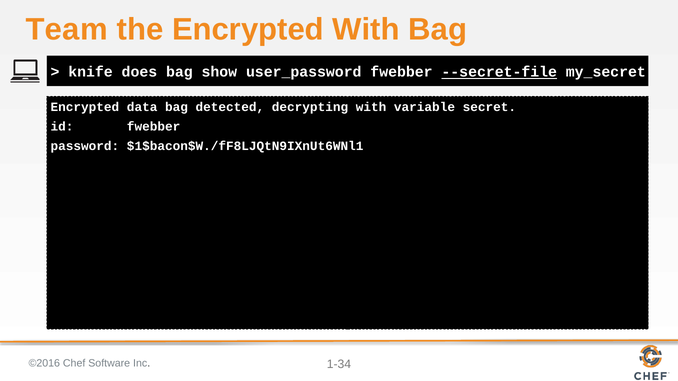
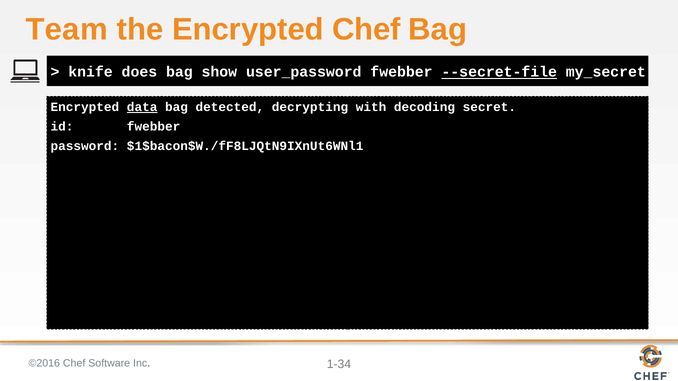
Encrypted With: With -> Chef
data underline: none -> present
variable: variable -> decoding
